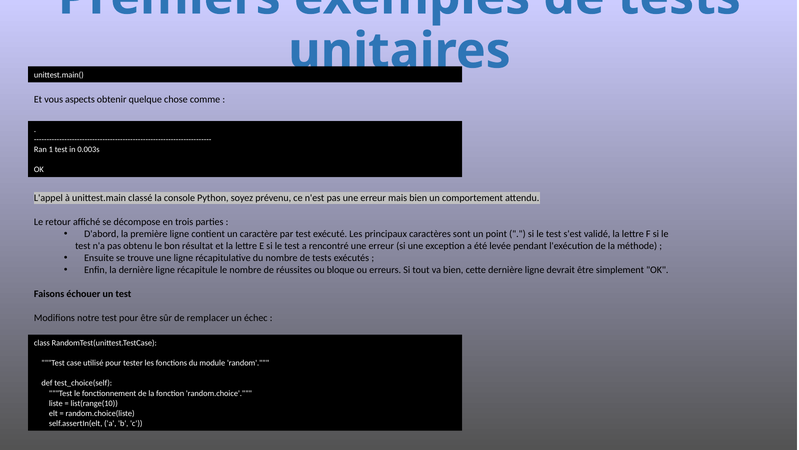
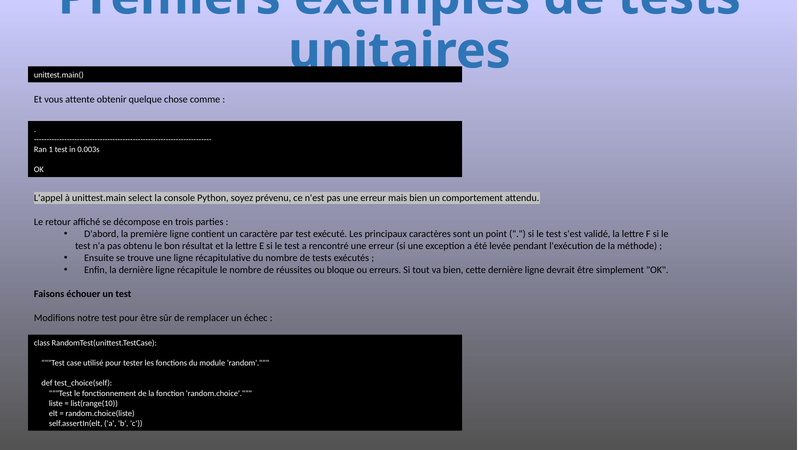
aspects: aspects -> attente
classé: classé -> select
